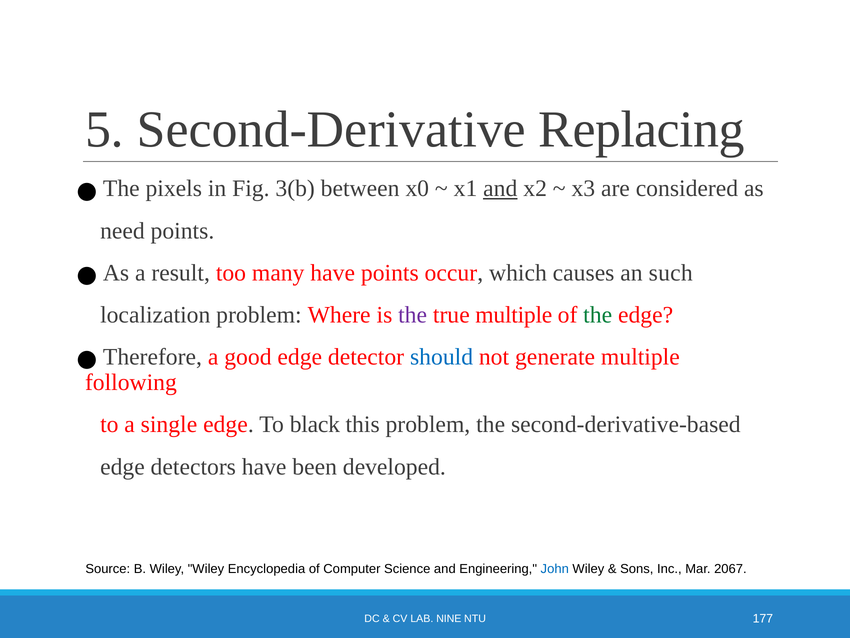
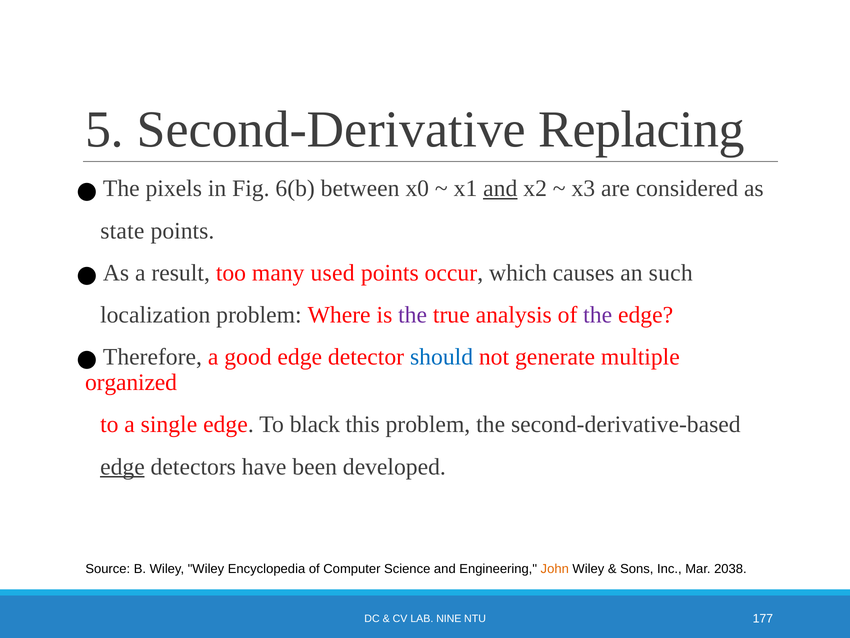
3(b: 3(b -> 6(b
need: need -> state
many have: have -> used
true multiple: multiple -> analysis
the at (598, 315) colour: green -> purple
following: following -> organized
edge at (122, 466) underline: none -> present
John colour: blue -> orange
2067: 2067 -> 2038
